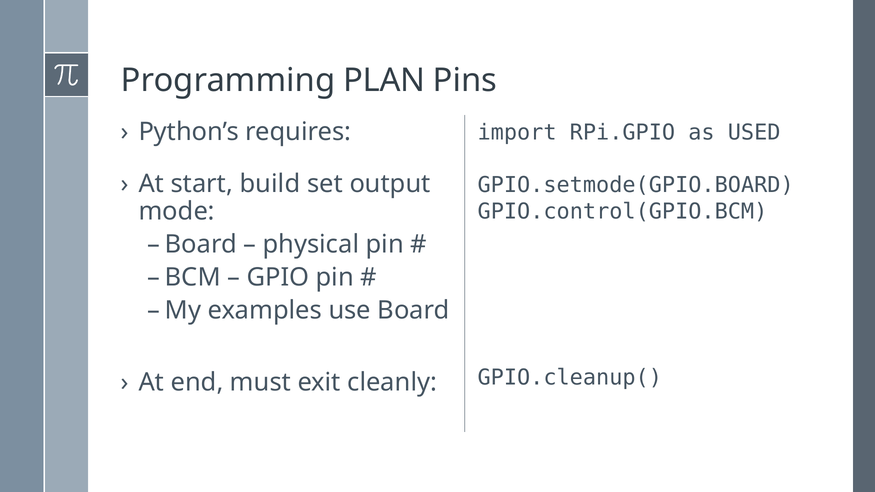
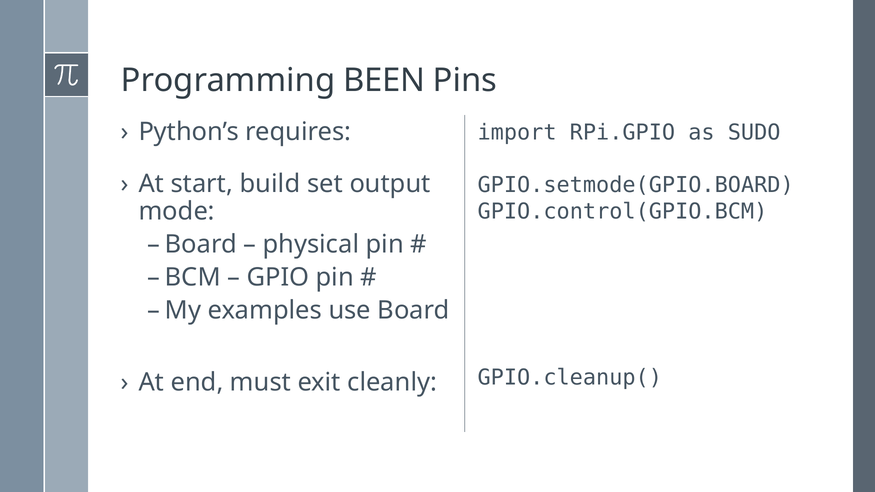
PLAN: PLAN -> BEEN
USED: USED -> SUDO
